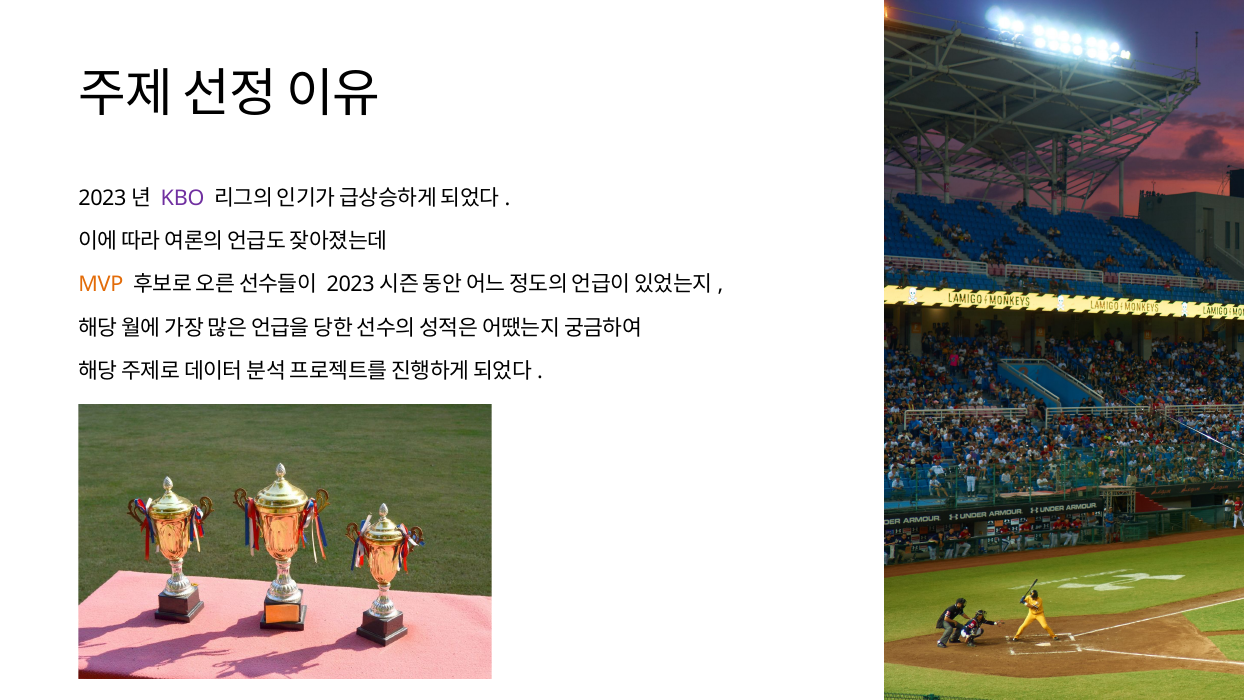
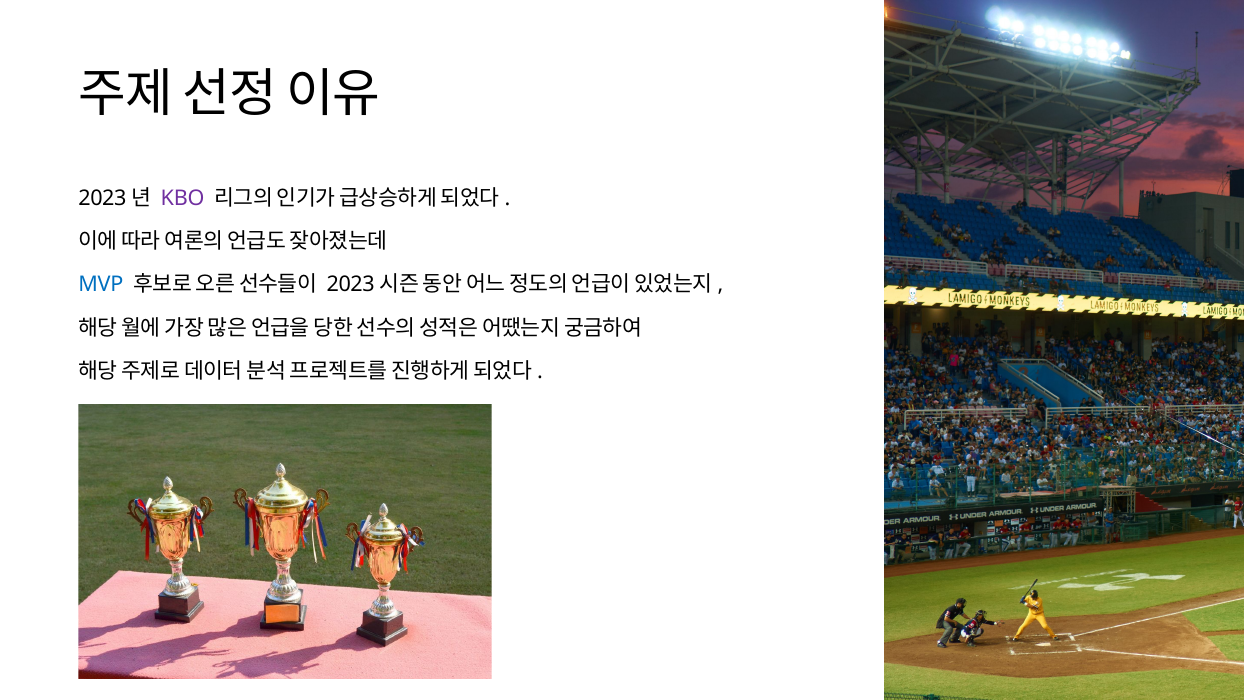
MVP colour: orange -> blue
